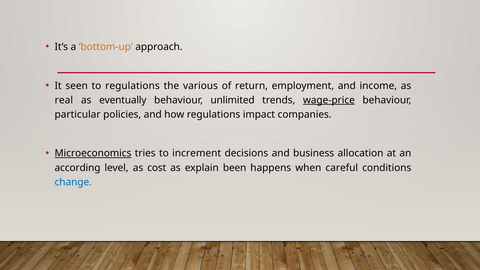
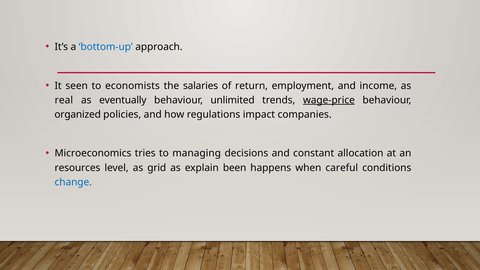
bottom-up colour: orange -> blue
to regulations: regulations -> economists
various: various -> salaries
particular: particular -> organized
Microeconomics underline: present -> none
increment: increment -> managing
business: business -> constant
according: according -> resources
cost: cost -> grid
